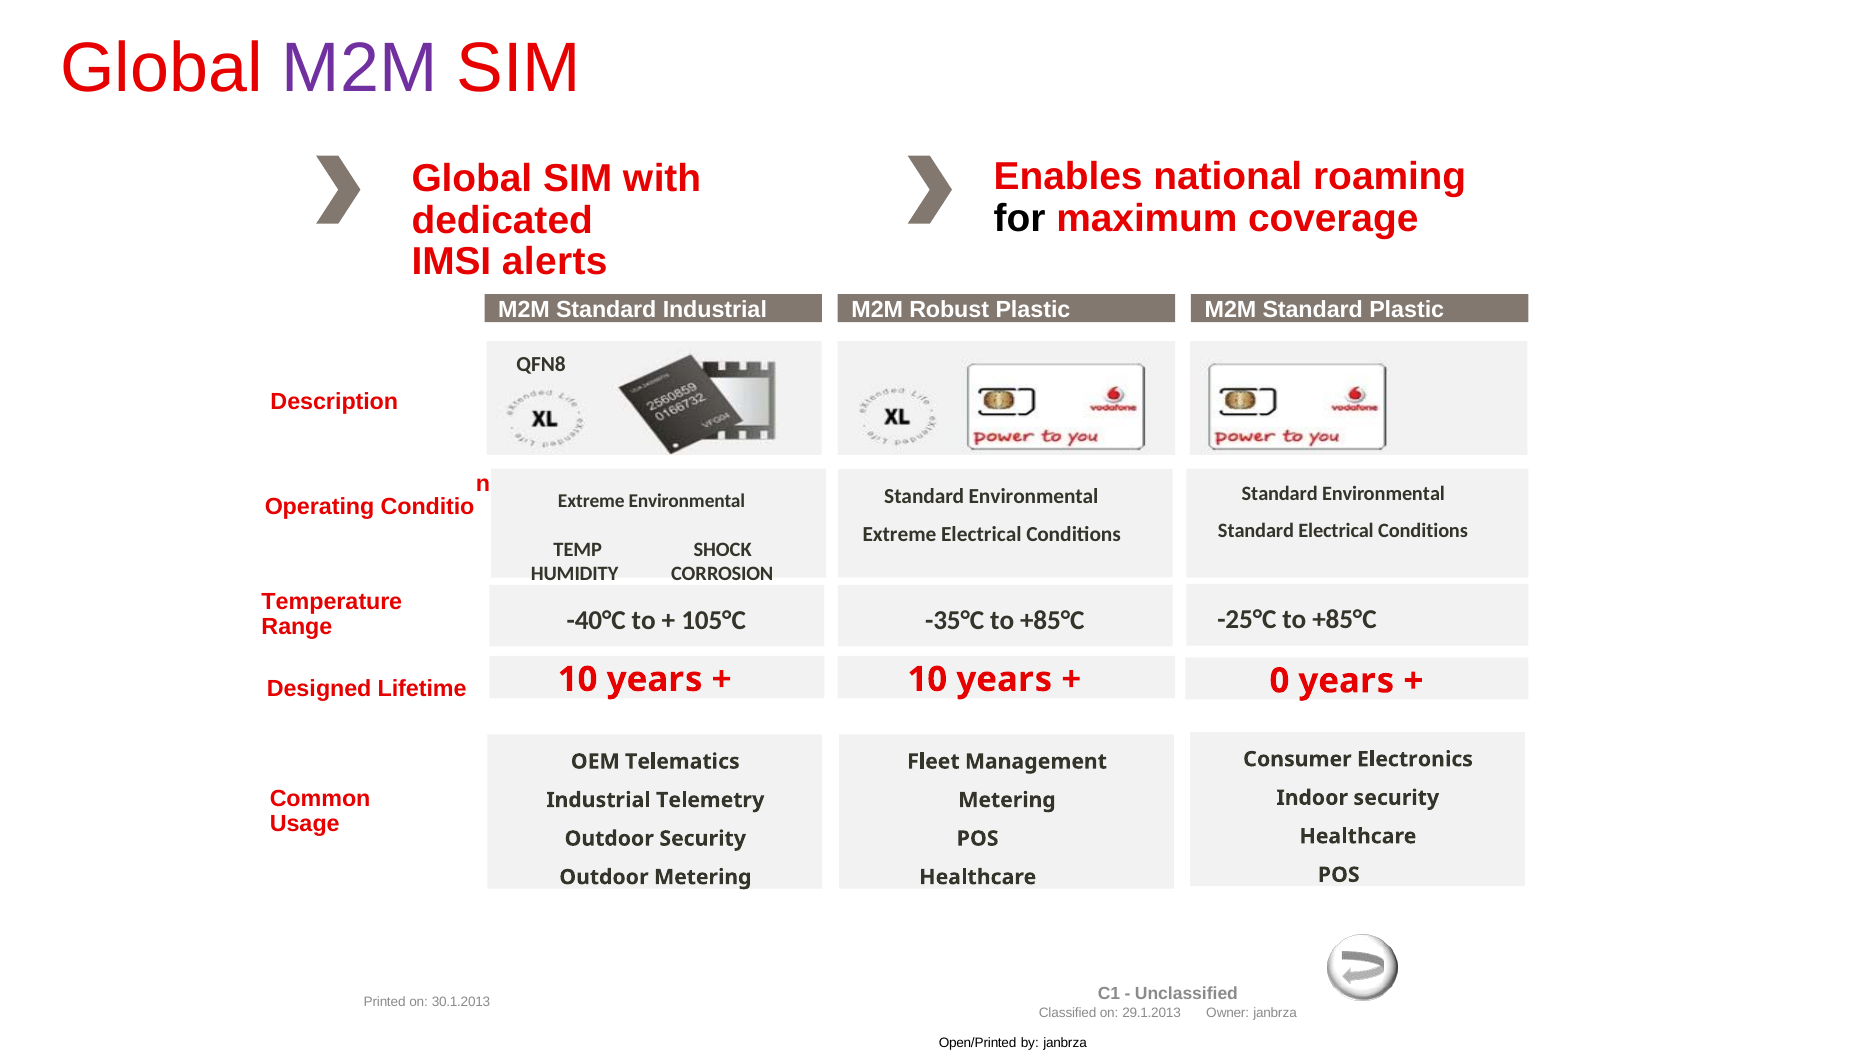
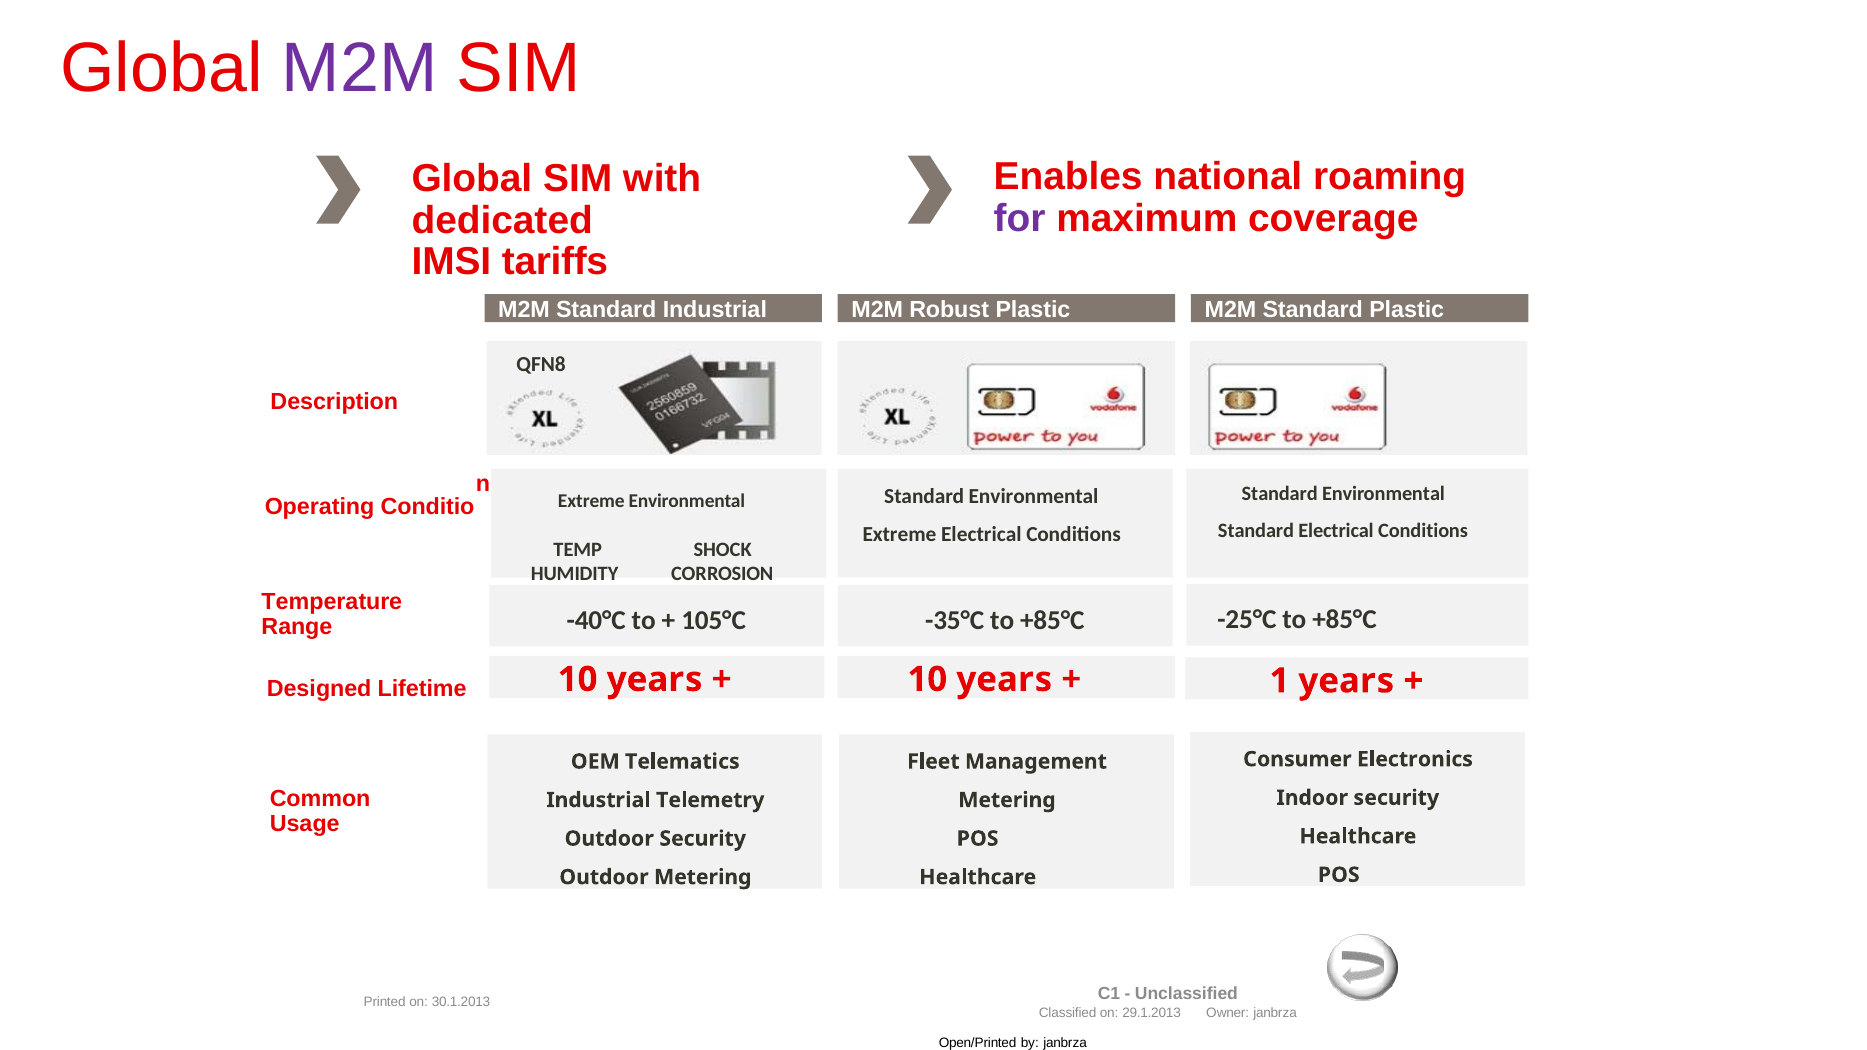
for colour: black -> purple
alerts: alerts -> tariffs
0: 0 -> 1
